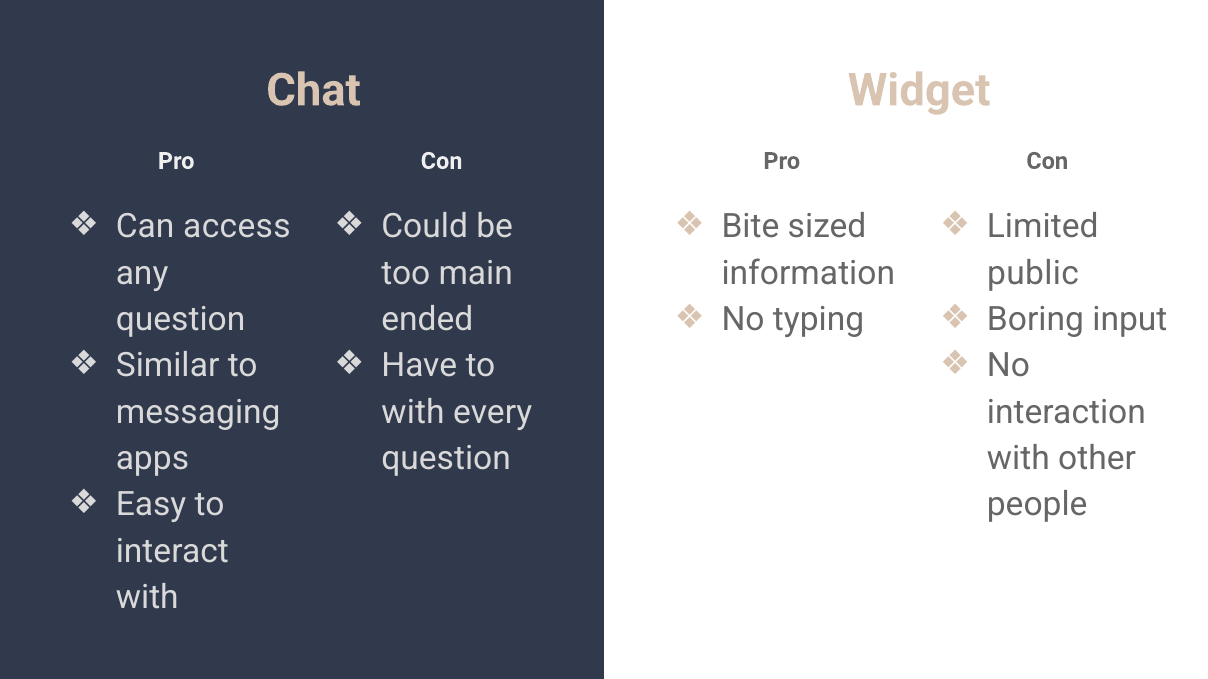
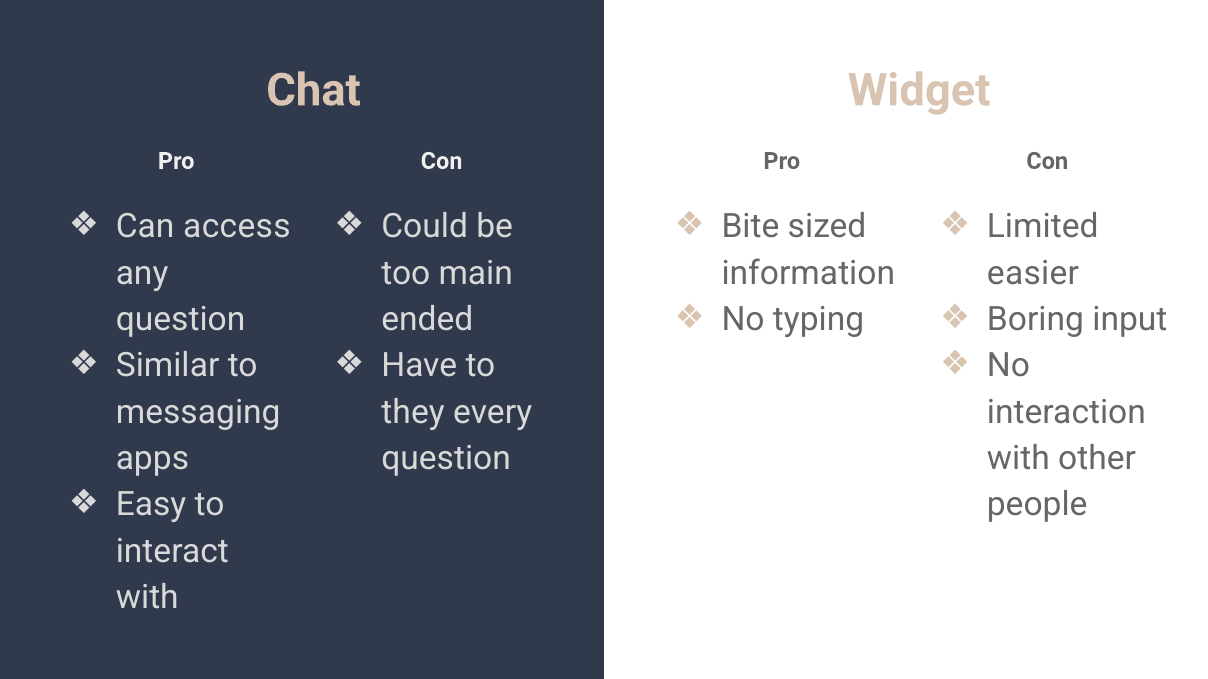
public: public -> easier
with at (413, 412): with -> they
